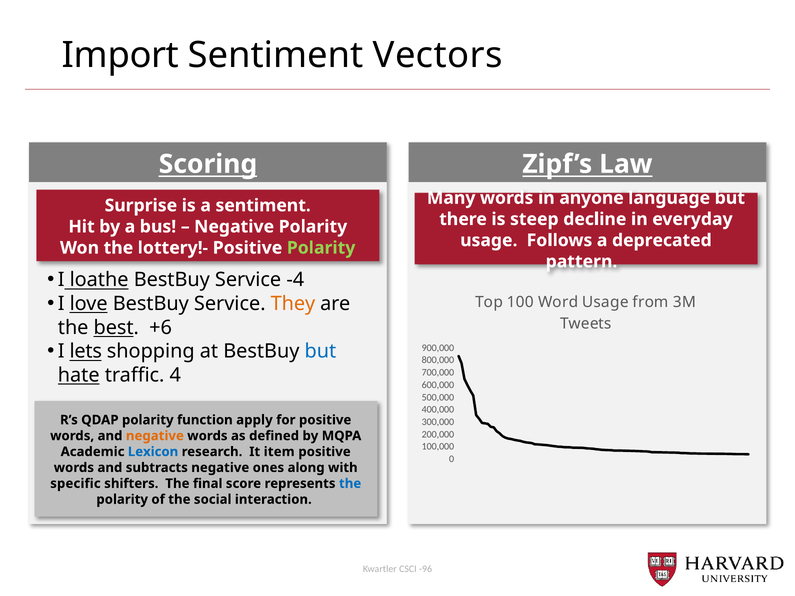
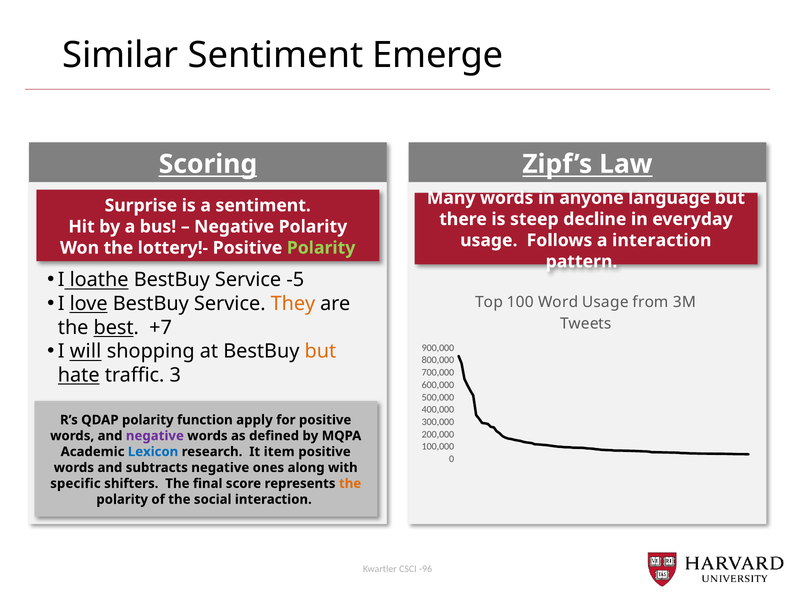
Import: Import -> Similar
Vectors: Vectors -> Emerge
a deprecated: deprecated -> interaction
-4: -4 -> -5
+6: +6 -> +7
lets: lets -> will
but at (320, 352) colour: blue -> orange
4: 4 -> 3
negative at (155, 436) colour: orange -> purple
the at (350, 484) colour: blue -> orange
